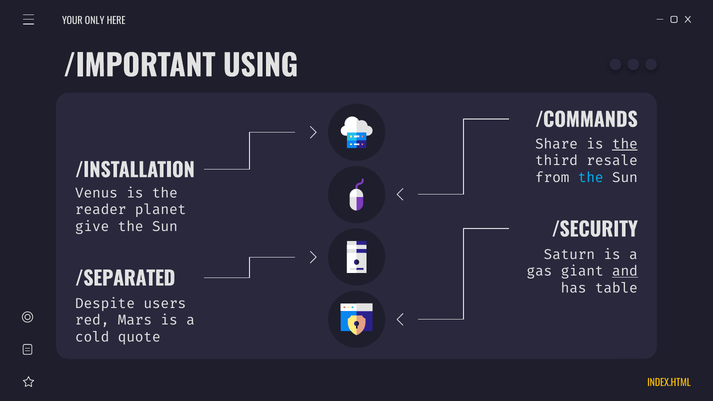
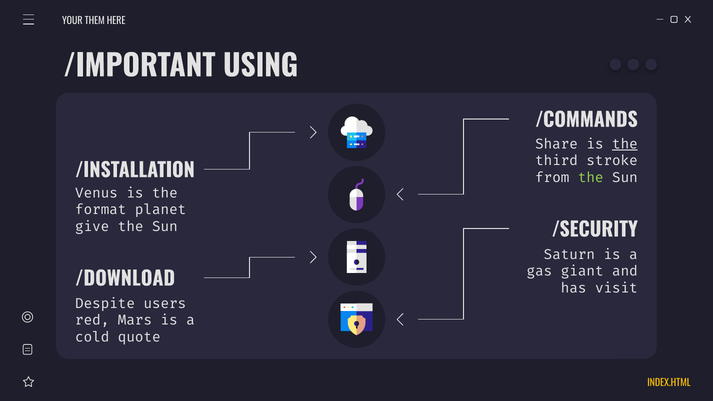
ONLY: ONLY -> THEM
resale: resale -> stroke
the at (591, 177) colour: light blue -> light green
reader: reader -> format
and underline: present -> none
/SEPARATED: /SEPARATED -> /DOWNLOAD
table: table -> visit
